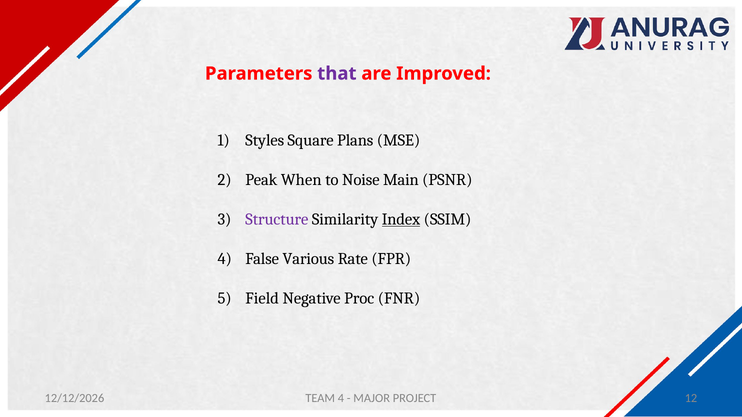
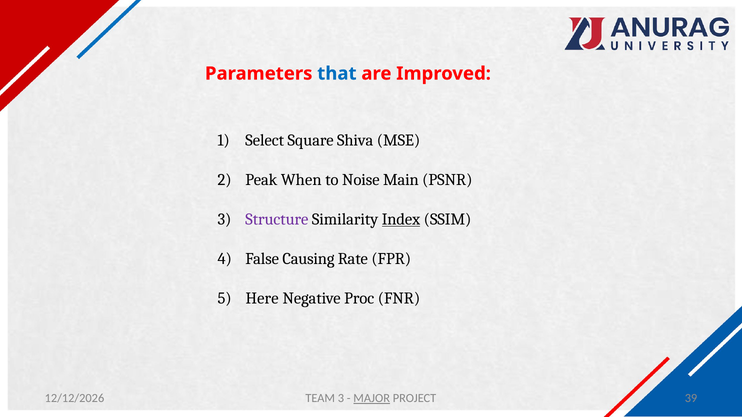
that colour: purple -> blue
Styles: Styles -> Select
Plans: Plans -> Shiva
Various: Various -> Causing
Field: Field -> Here
TEAM 4: 4 -> 3
MAJOR underline: none -> present
12: 12 -> 39
